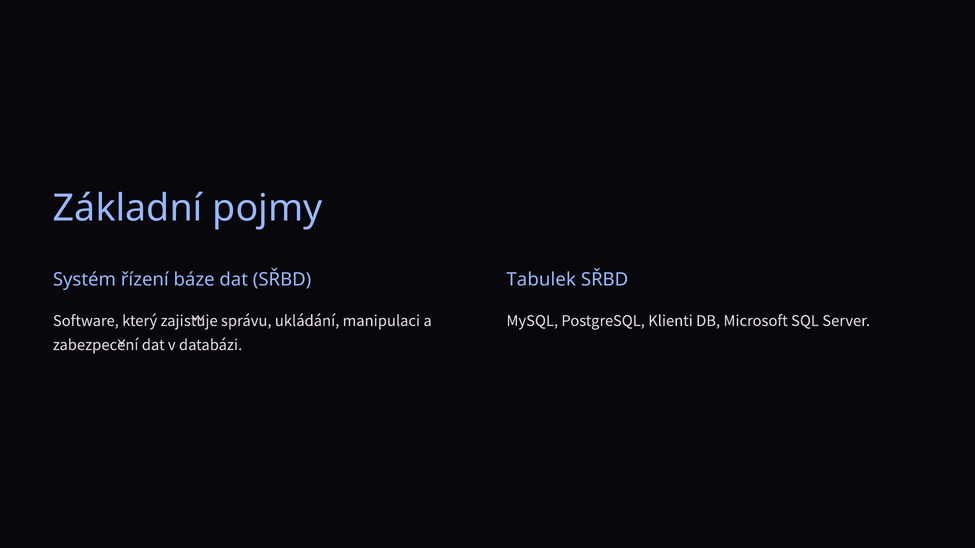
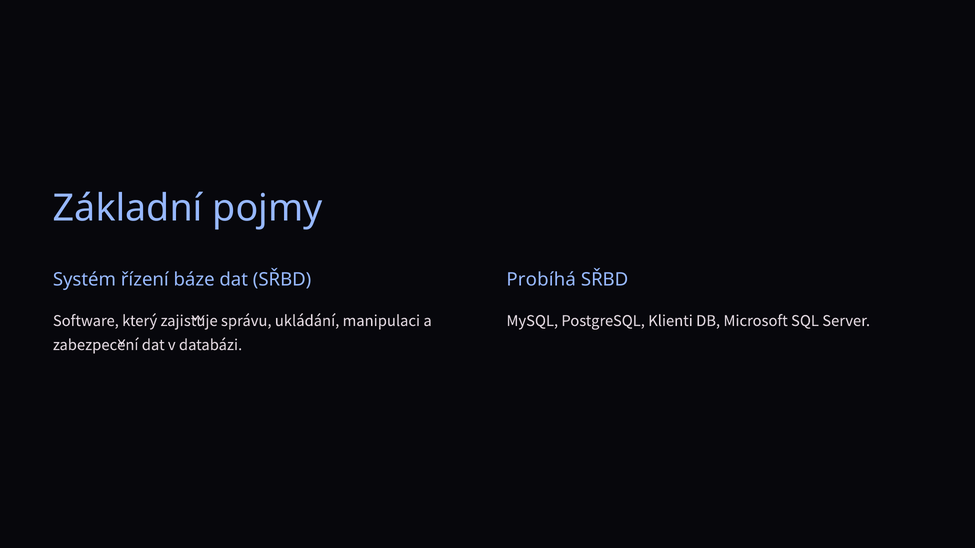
Tabulek: Tabulek -> Probíhá
